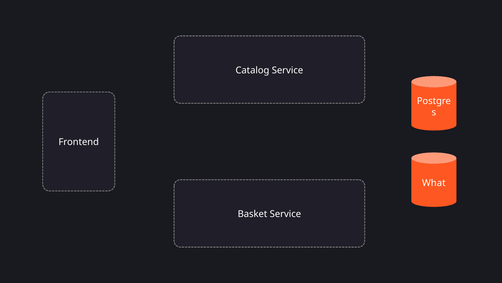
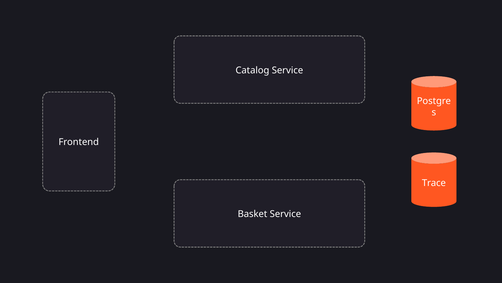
What: What -> Trace
